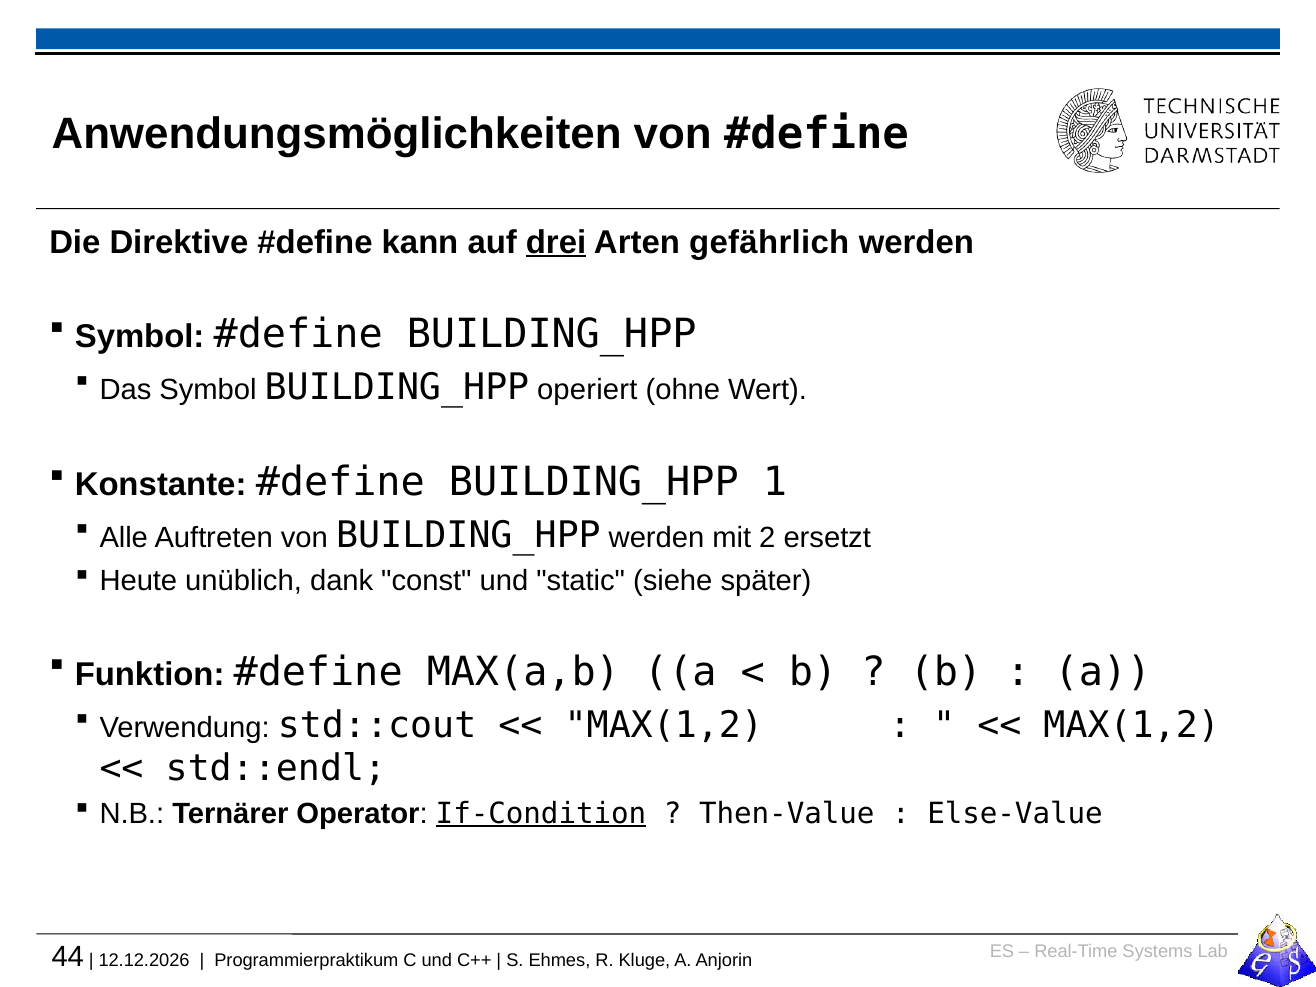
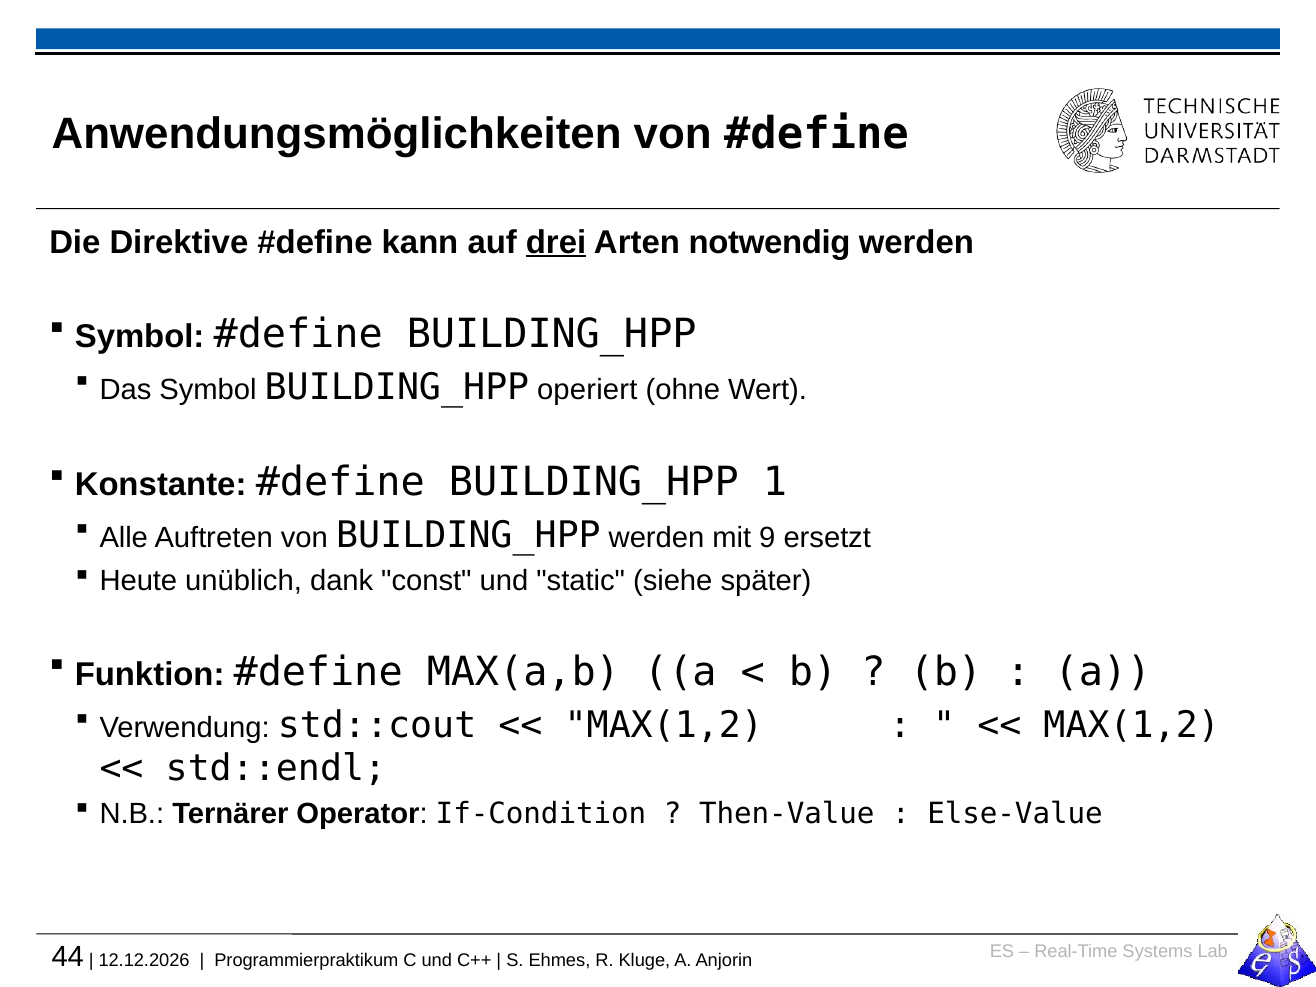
gefährlich: gefährlich -> notwendig
2: 2 -> 9
If-Condition underline: present -> none
